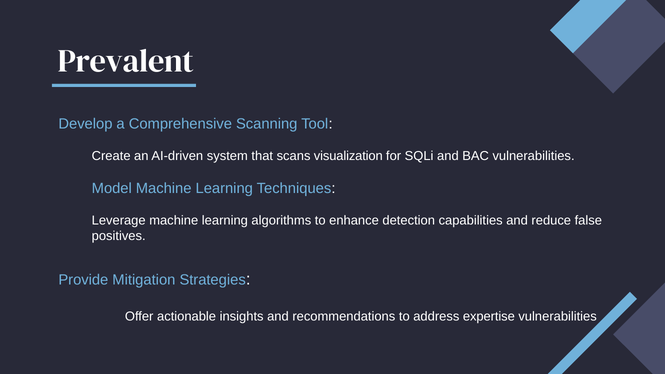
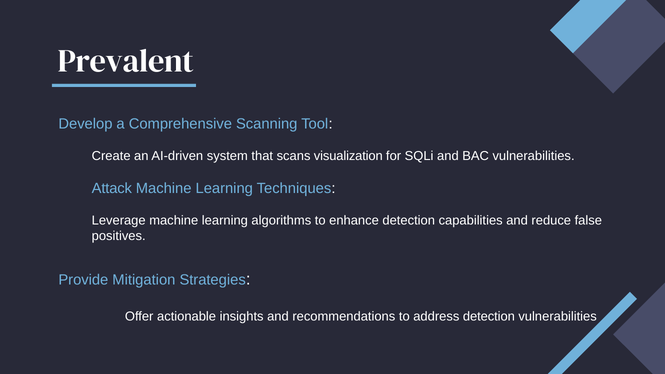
Model: Model -> Attack
address expertise: expertise -> detection
